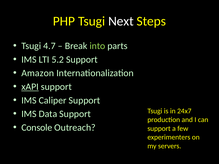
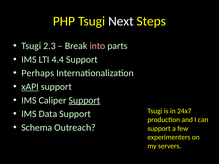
4.7: 4.7 -> 2.3
into colour: light green -> pink
5.2: 5.2 -> 4.4
Amazon: Amazon -> Perhaps
Support at (84, 100) underline: none -> present
Console: Console -> Schema
